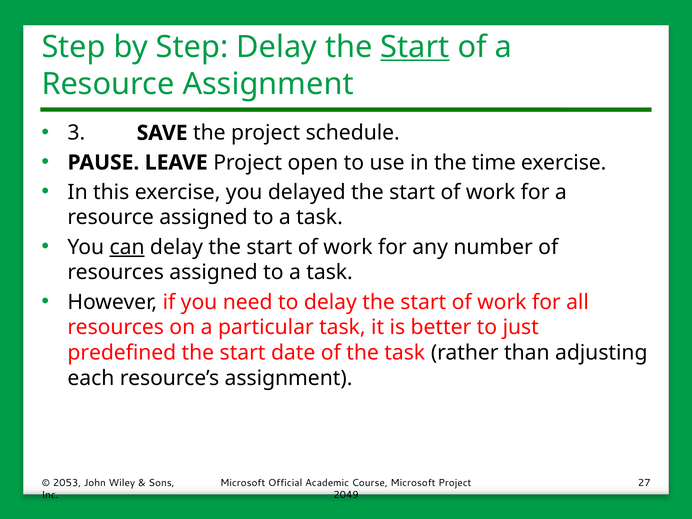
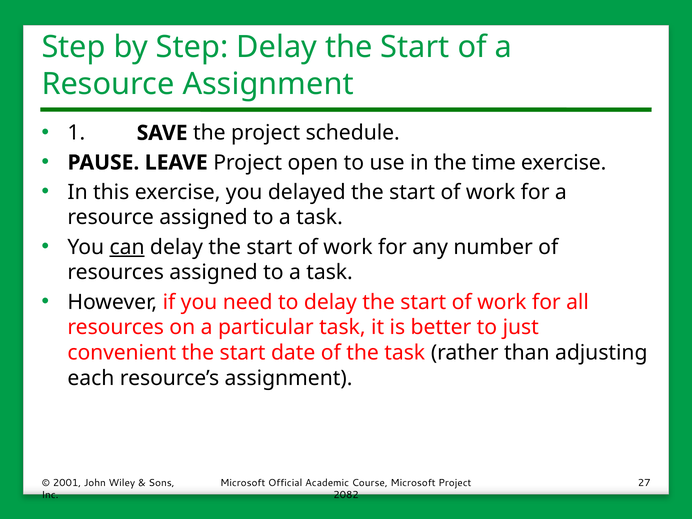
Start at (415, 47) underline: present -> none
3: 3 -> 1
predefined: predefined -> convenient
2053: 2053 -> 2001
2049: 2049 -> 2082
